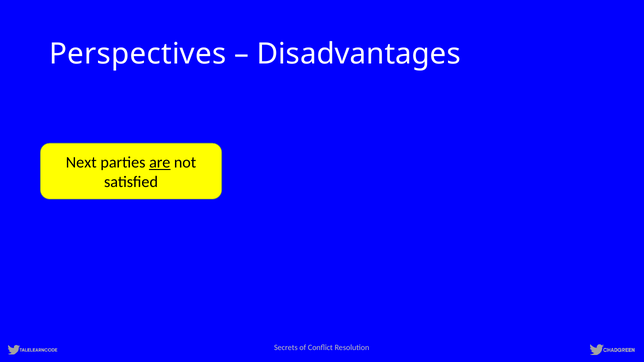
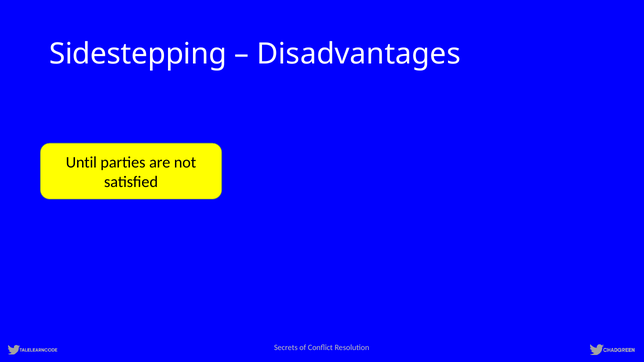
Perspectives: Perspectives -> Sidestepping
Next: Next -> Until
are underline: present -> none
